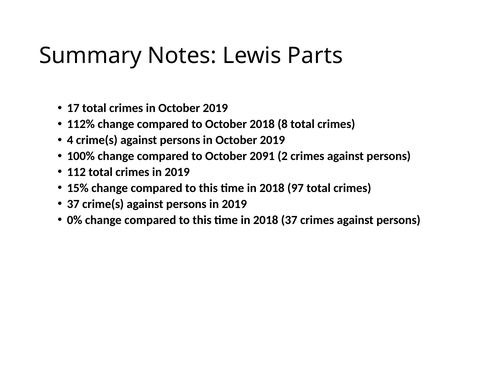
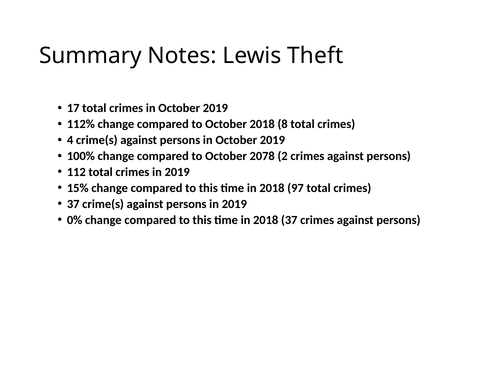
Parts: Parts -> Theft
2091: 2091 -> 2078
